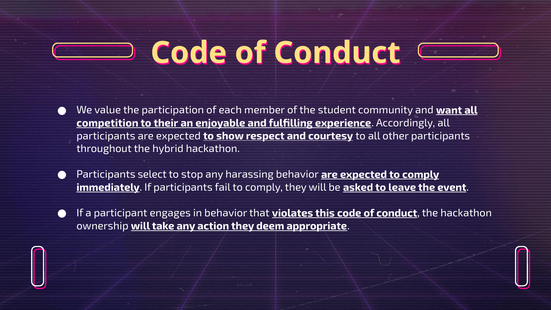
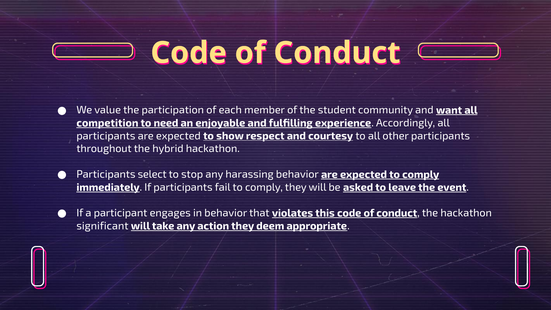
their: their -> need
ownership: ownership -> significant
